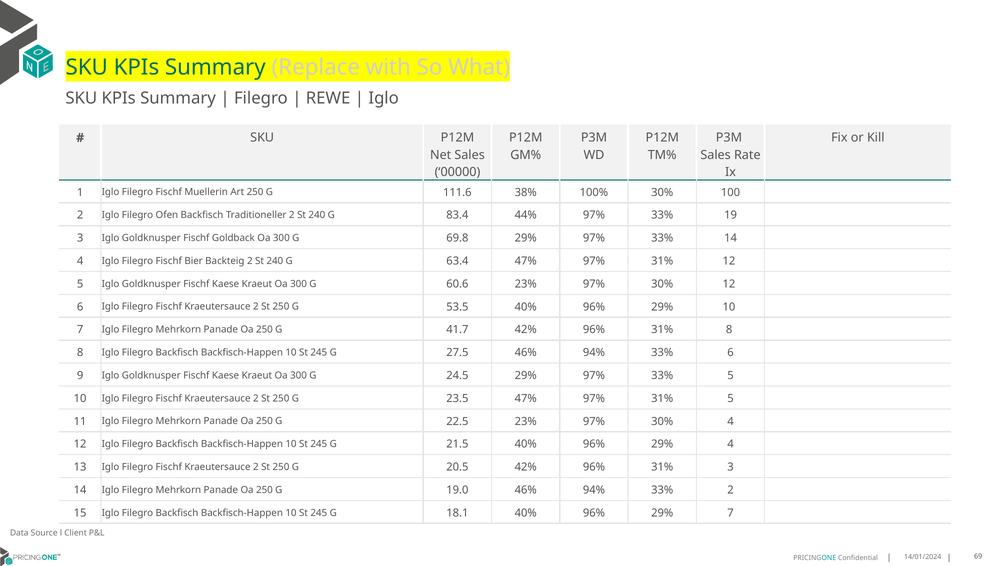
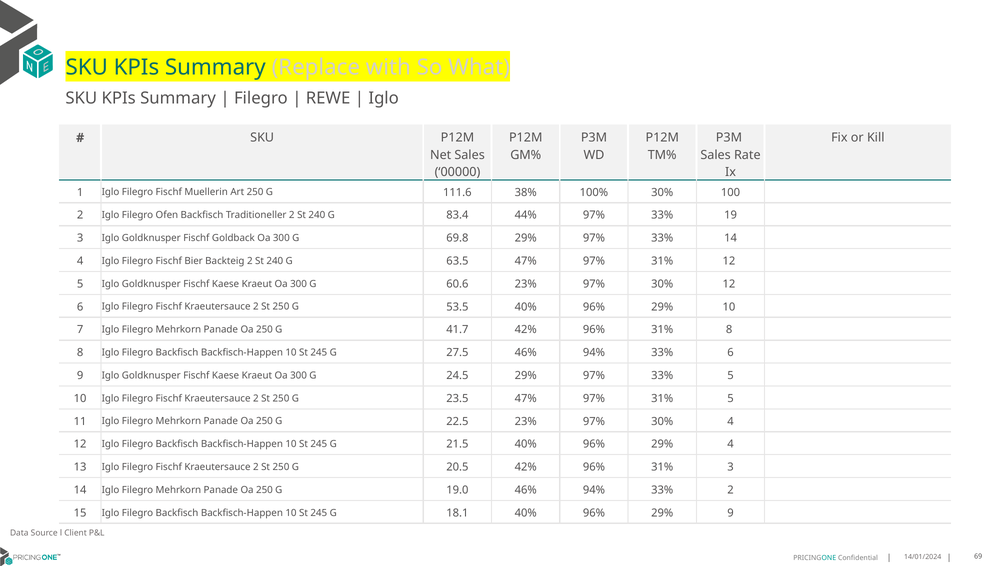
63.4: 63.4 -> 63.5
29% 7: 7 -> 9
